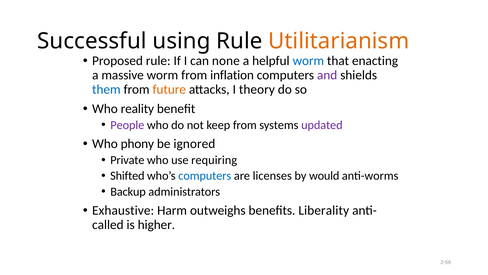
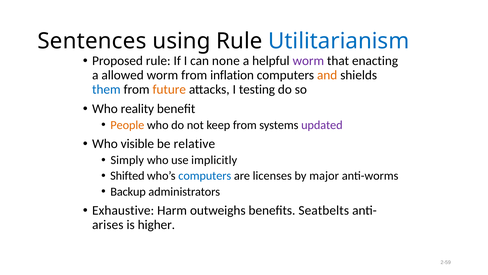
Successful: Successful -> Sentences
Utilitarianism colour: orange -> blue
worm at (308, 61) colour: blue -> purple
massive: massive -> allowed
and colour: purple -> orange
theory: theory -> testing
People colour: purple -> orange
phony: phony -> visible
ignored: ignored -> relative
Private: Private -> Simply
requiring: requiring -> implicitly
would: would -> major
Liberality: Liberality -> Seatbelts
called: called -> arises
